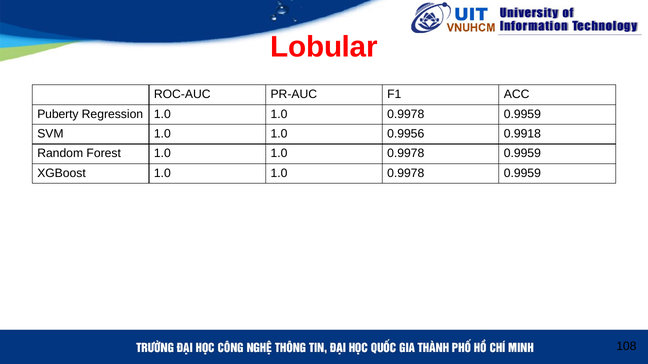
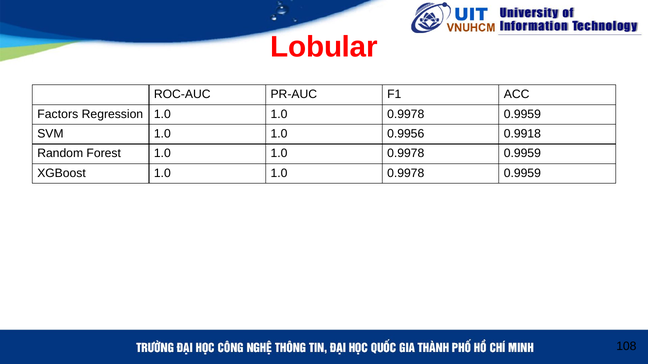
Puberty: Puberty -> Factors
